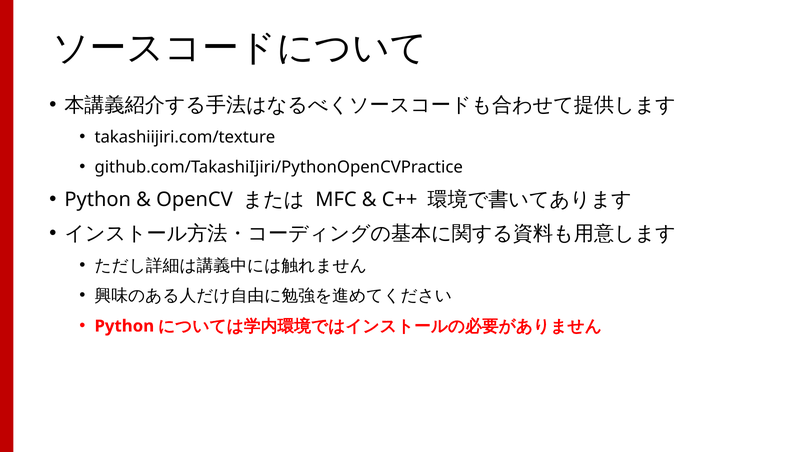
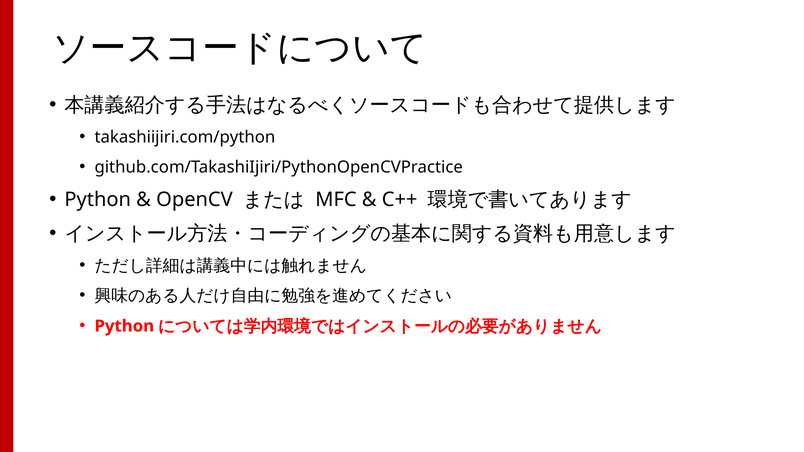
takashiijiri.com/texture: takashiijiri.com/texture -> takashiijiri.com/python
